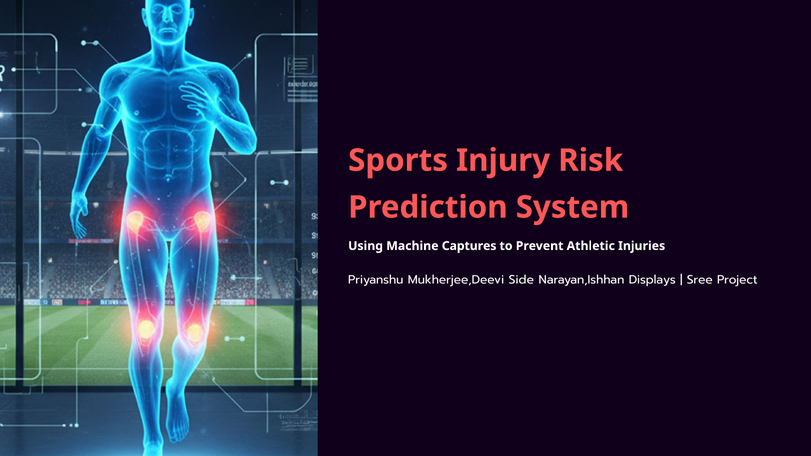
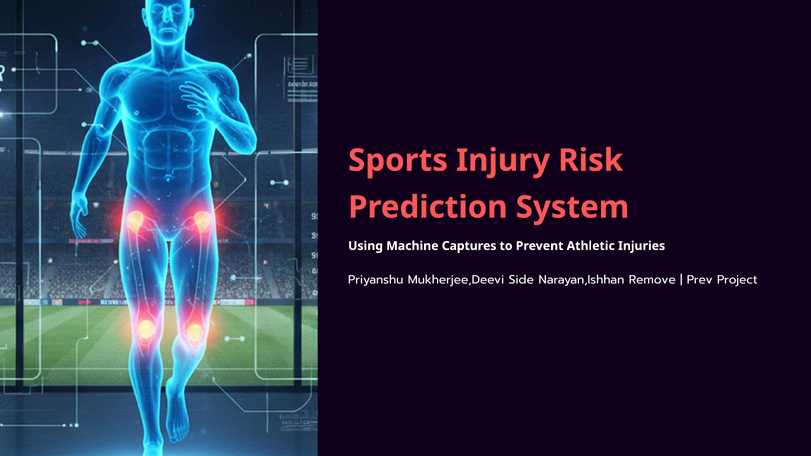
Displays: Displays -> Remove
Sree: Sree -> Prev
